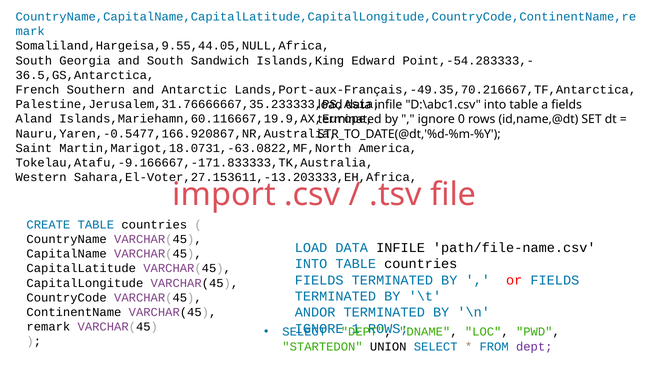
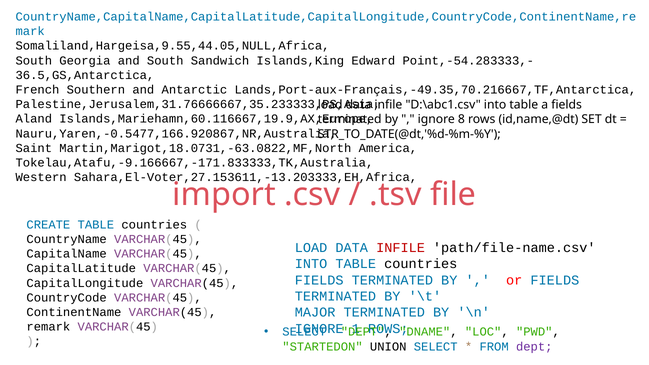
0: 0 -> 8
INFILE at (401, 248) colour: black -> red
ANDOR: ANDOR -> MAJOR
